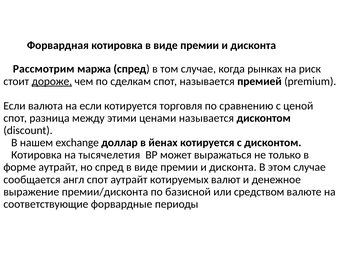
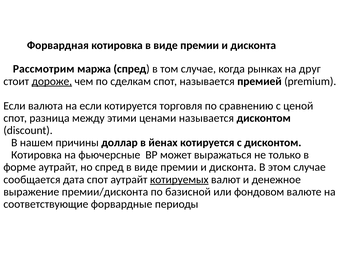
риск: риск -> друг
exchange: exchange -> причины
тысячелетия: тысячелетия -> фьючерсные
англ: англ -> дата
котируемых underline: none -> present
средством: средством -> фондовом
